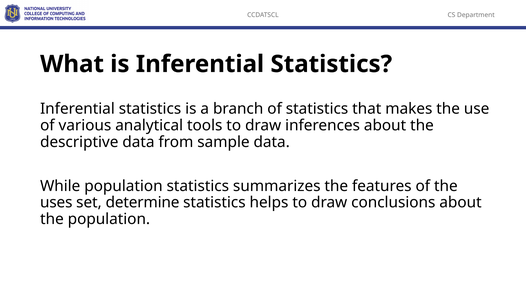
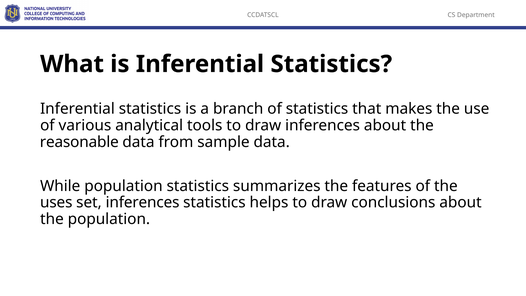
descriptive: descriptive -> reasonable
set determine: determine -> inferences
